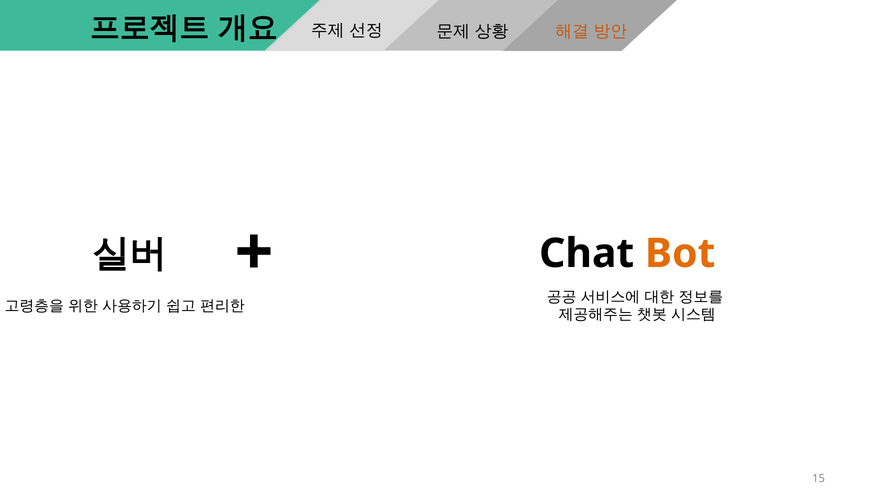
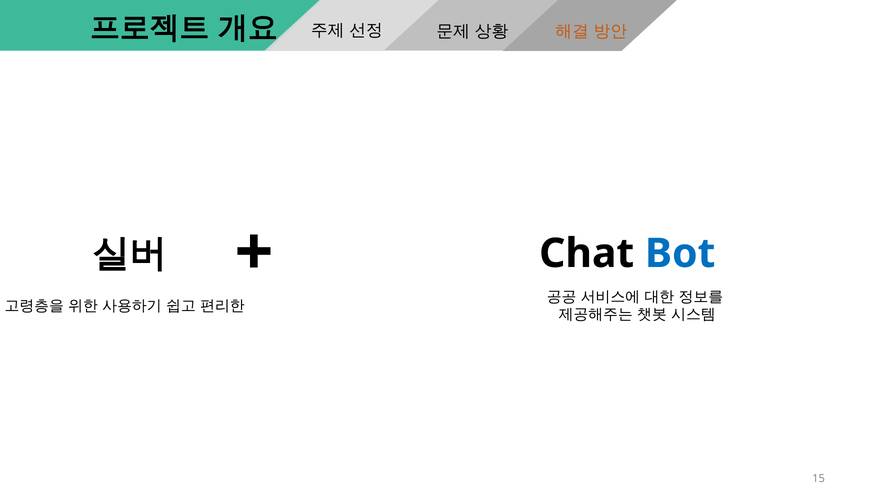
Bot colour: orange -> blue
